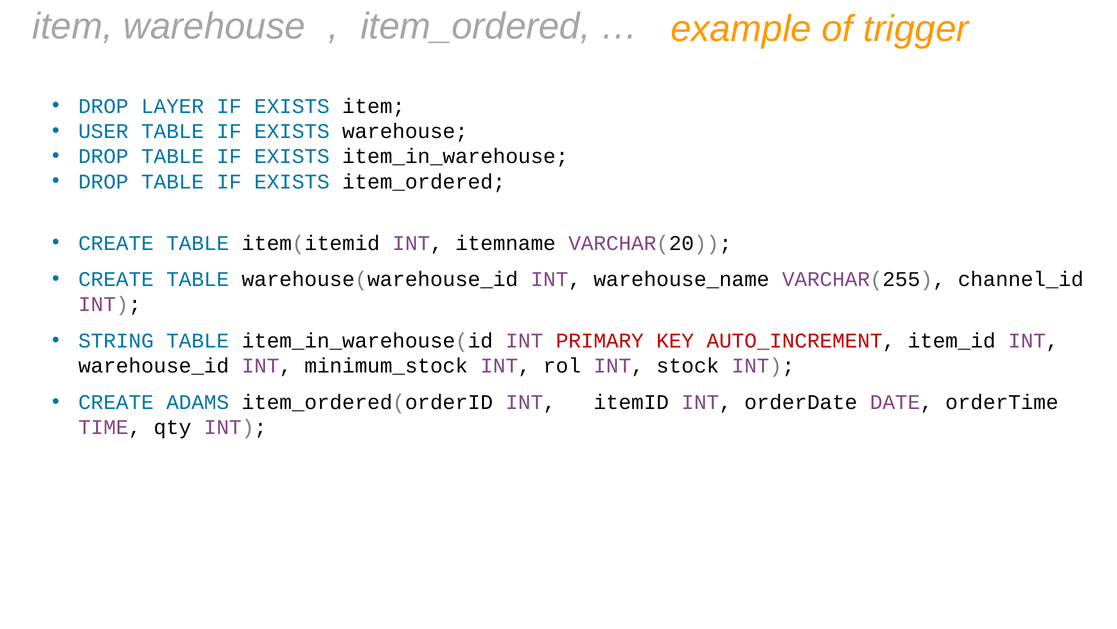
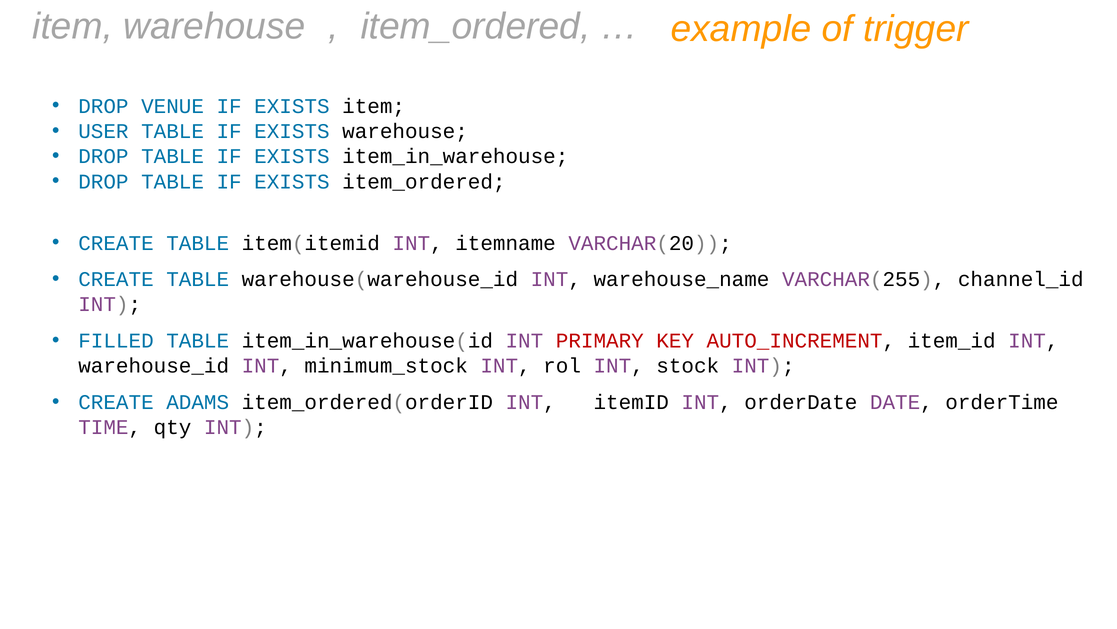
LAYER: LAYER -> VENUE
STRING: STRING -> FILLED
